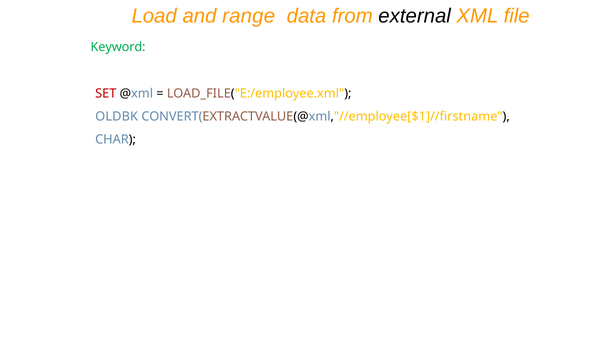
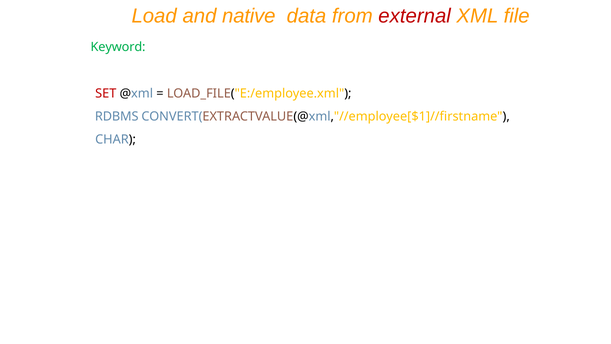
range: range -> native
external colour: black -> red
OLDBK: OLDBK -> RDBMS
